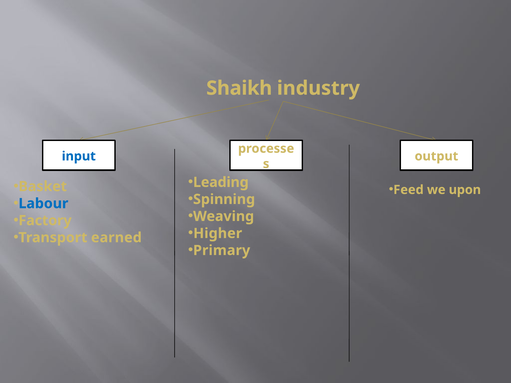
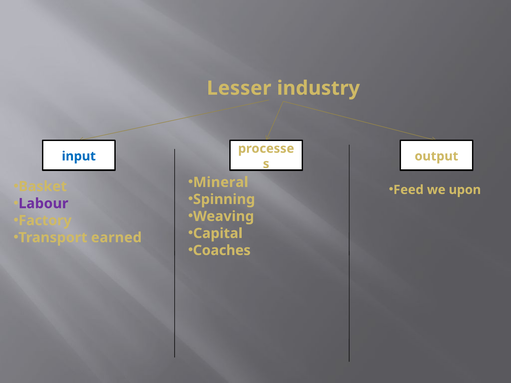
Shaikh: Shaikh -> Lesser
Leading: Leading -> Mineral
Labour colour: blue -> purple
Higher: Higher -> Capital
Primary: Primary -> Coaches
